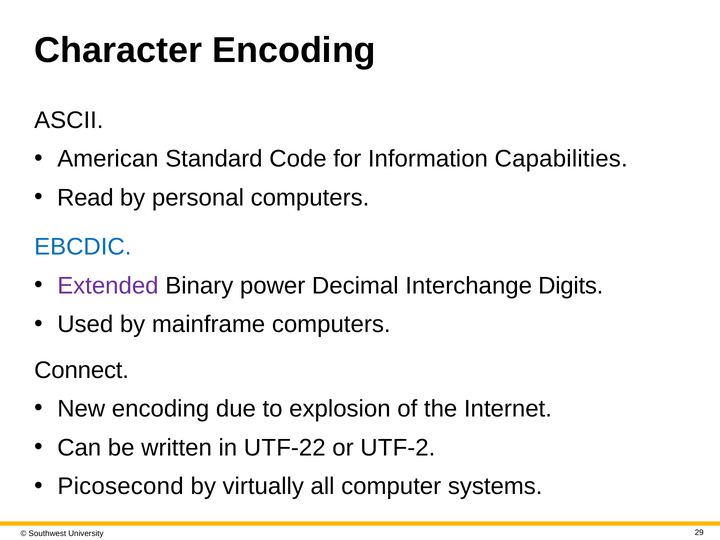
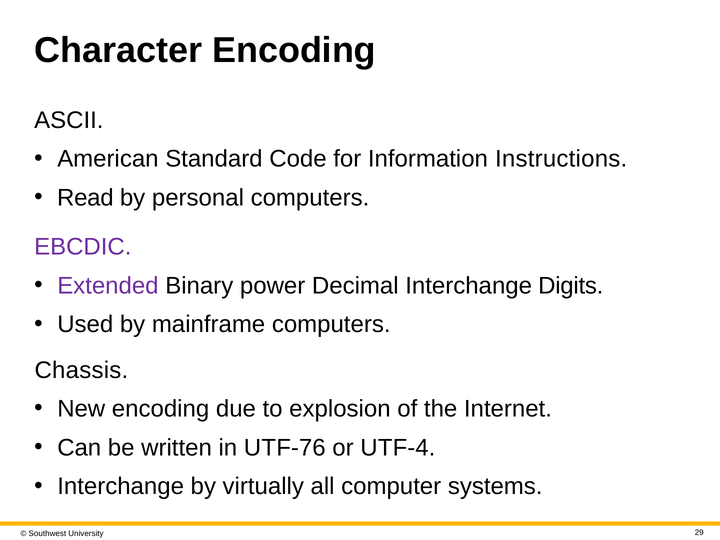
Capabilities: Capabilities -> Instructions
EBCDIC colour: blue -> purple
Connect: Connect -> Chassis
F-22: F-22 -> F-76
F-2: F-2 -> F-4
Picosecond at (121, 486): Picosecond -> Interchange
